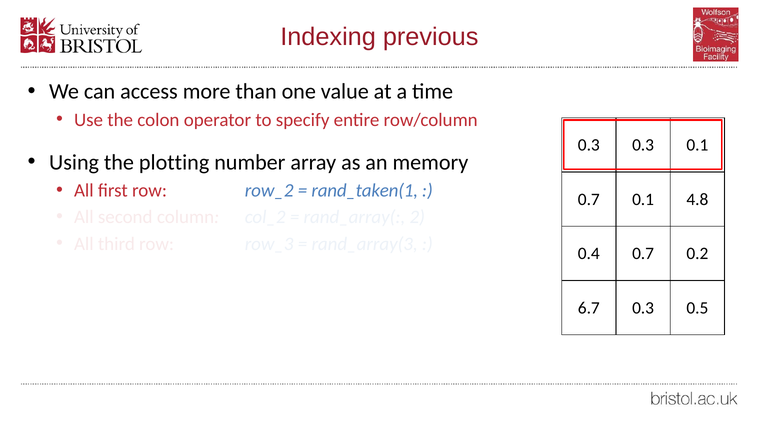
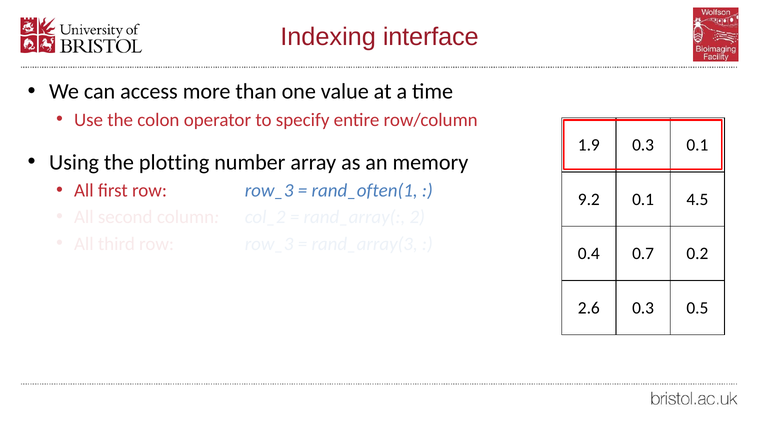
previous: previous -> interface
0.3 at (589, 145): 0.3 -> 1.9
first row row_2: row_2 -> row_3
rand_taken(1: rand_taken(1 -> rand_often(1
0.7 at (589, 199): 0.7 -> 9.2
4.8: 4.8 -> 4.5
6.7: 6.7 -> 2.6
